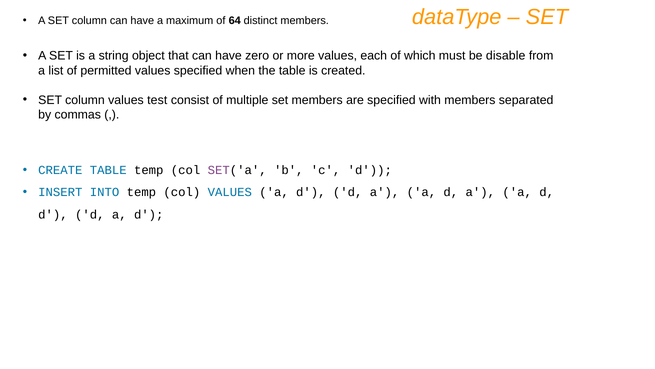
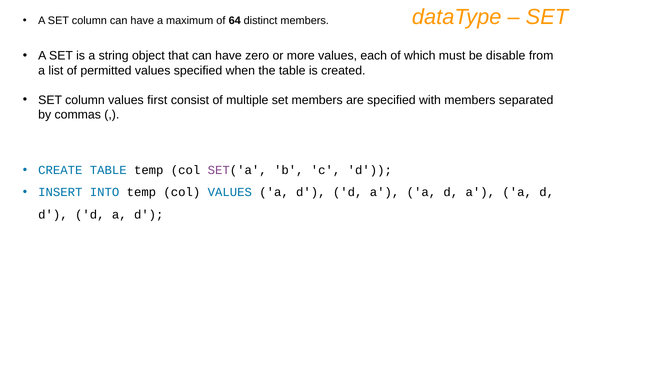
test: test -> first
